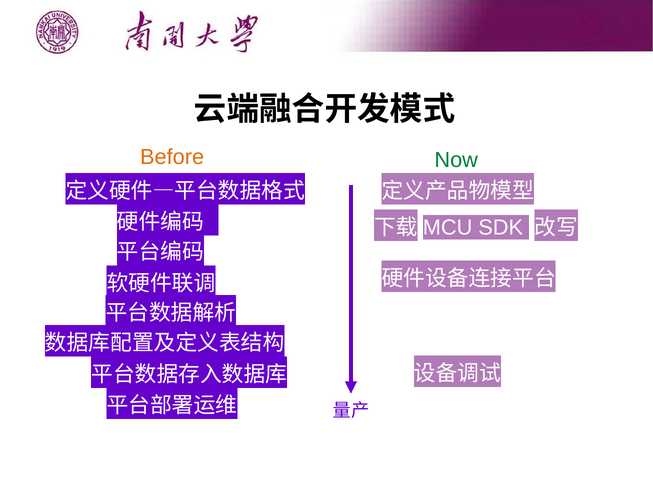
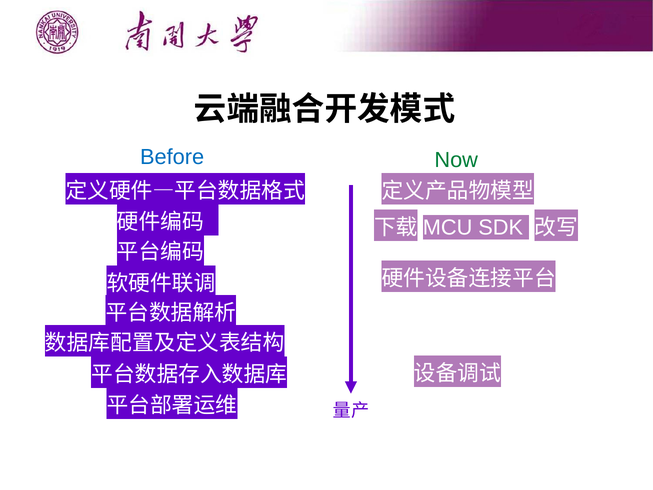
Before colour: orange -> blue
